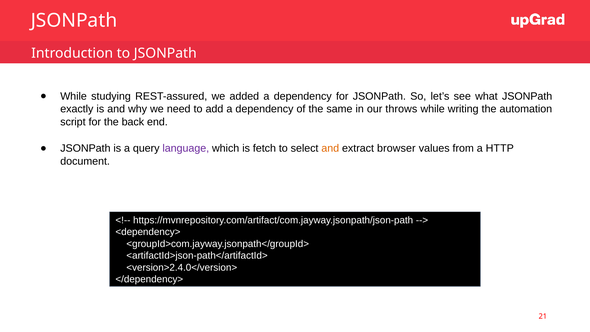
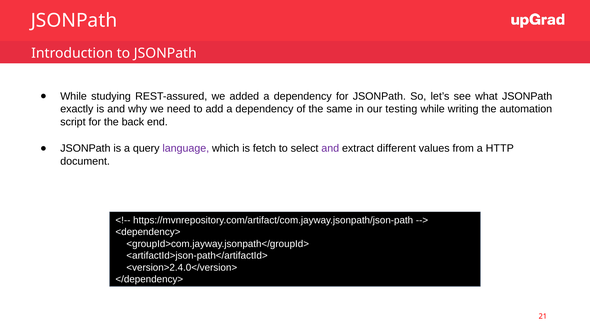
throws: throws -> testing
and at (330, 148) colour: orange -> purple
browser: browser -> different
